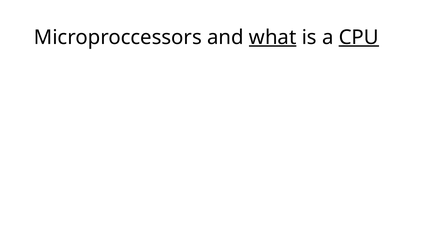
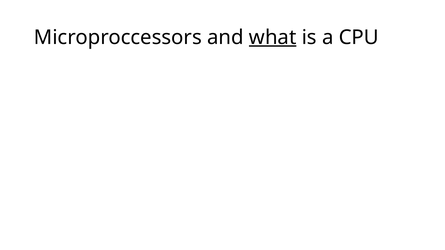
CPU underline: present -> none
